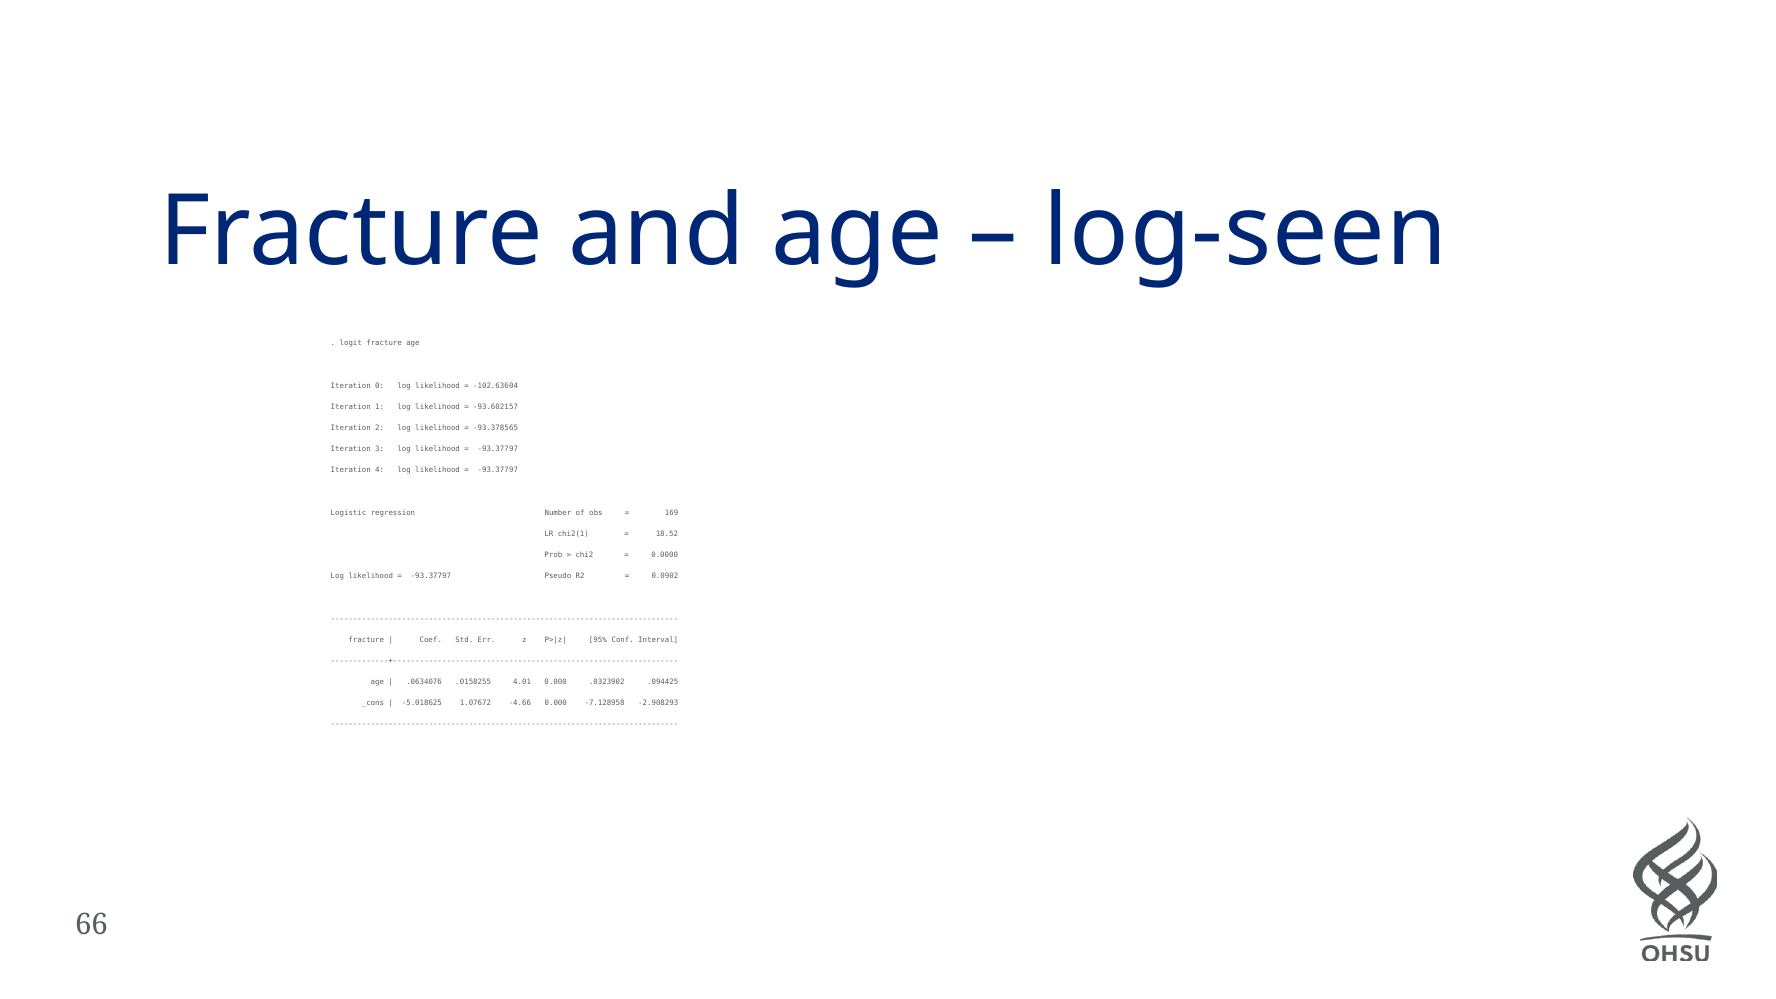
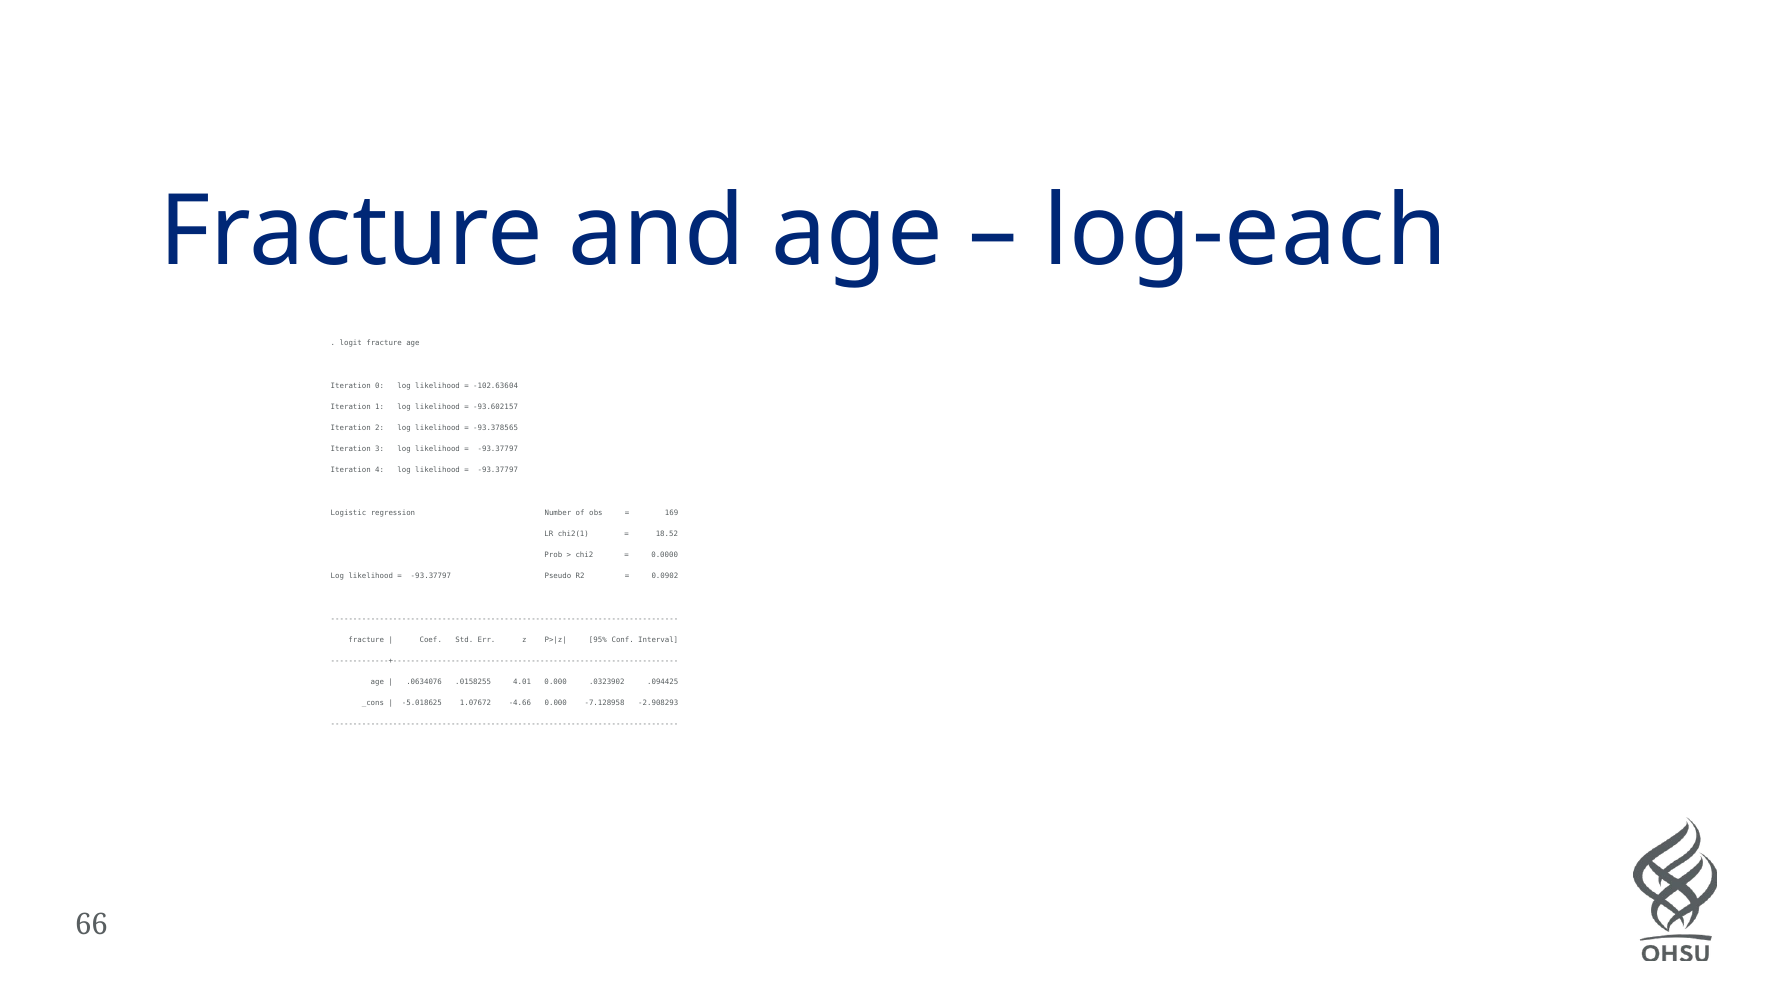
log-seen: log-seen -> log-each
